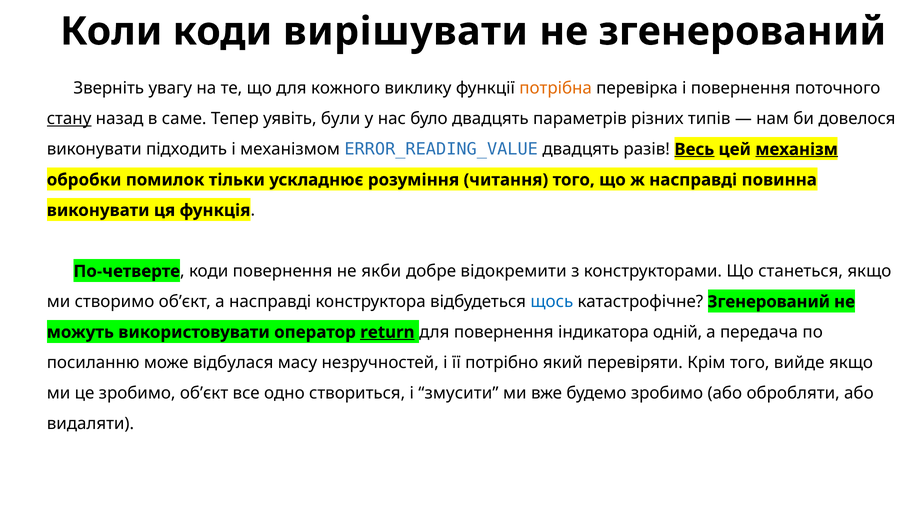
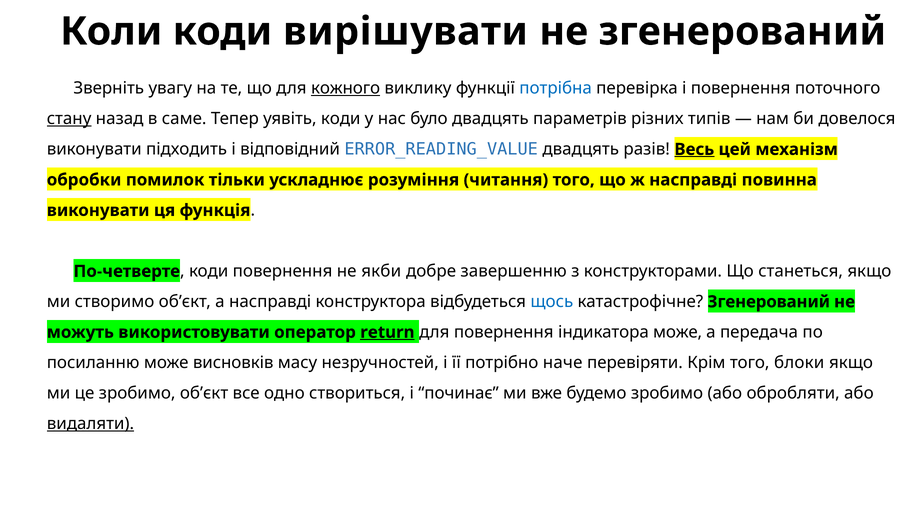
кожного underline: none -> present
потрібна colour: orange -> blue
уявіть були: були -> коди
механізмом: механізмом -> відповідний
механізм underline: present -> none
відокремити: відокремити -> завершенню
індикатора одній: одній -> може
відбулася: відбулася -> висновків
який: який -> наче
вийде: вийде -> блоки
змусити: змусити -> починає
видаляти underline: none -> present
